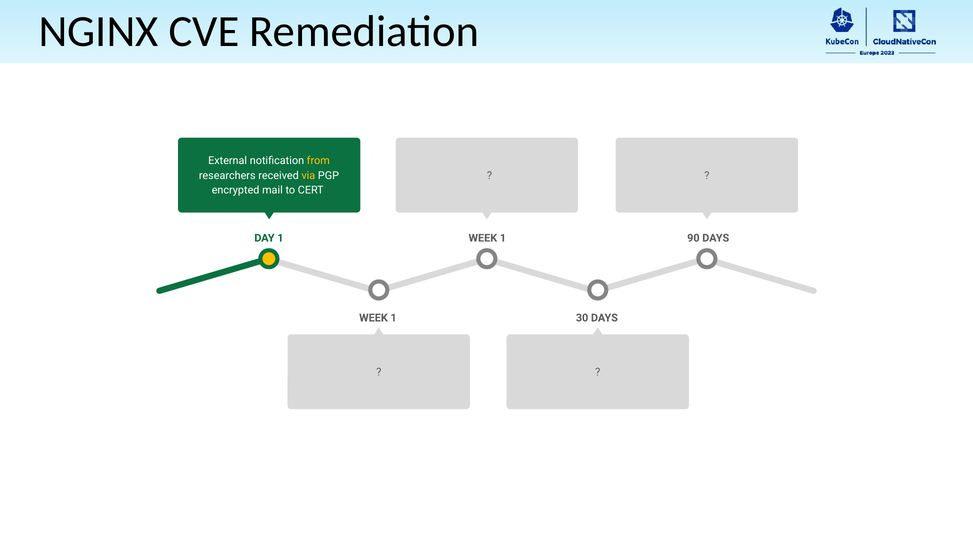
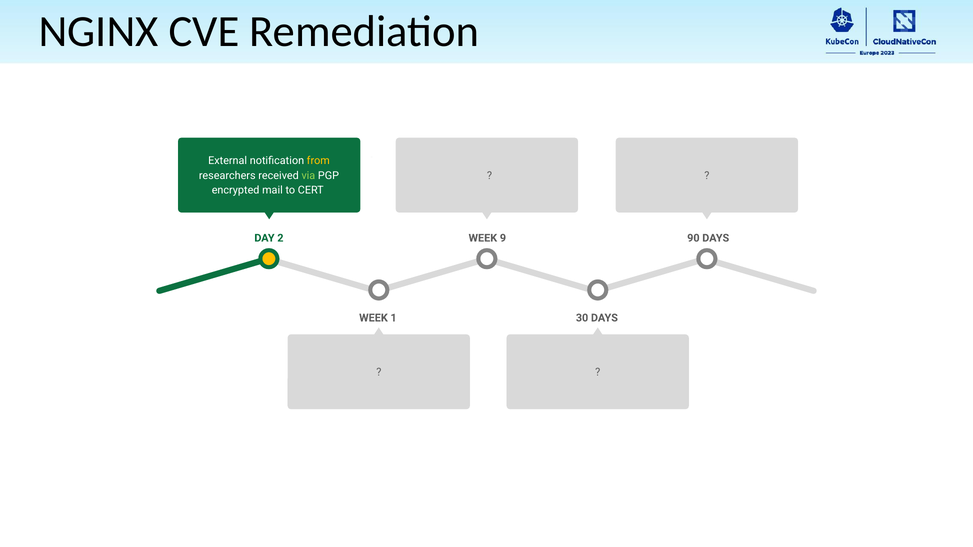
via colour: yellow -> light green
DAY 1: 1 -> 2
1 at (503, 238): 1 -> 9
